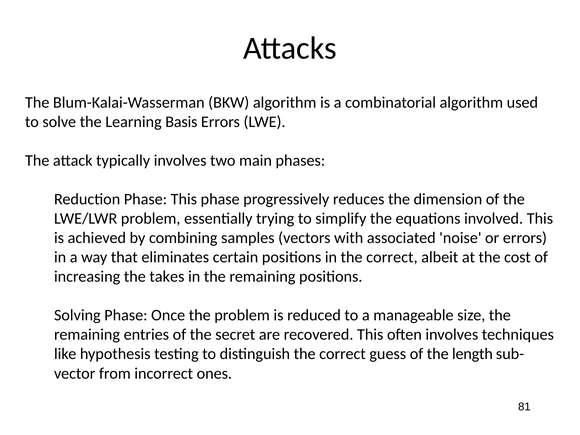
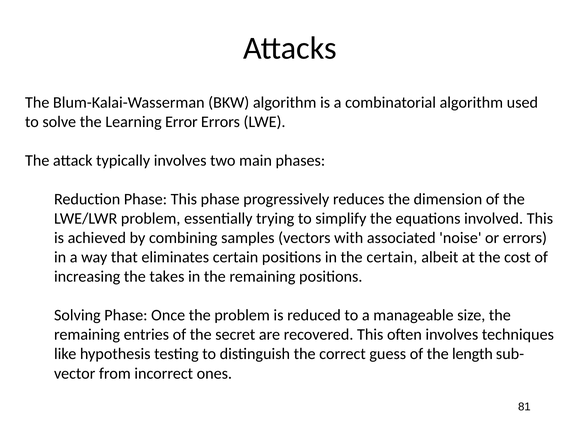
Basis: Basis -> Error
in the correct: correct -> certain
